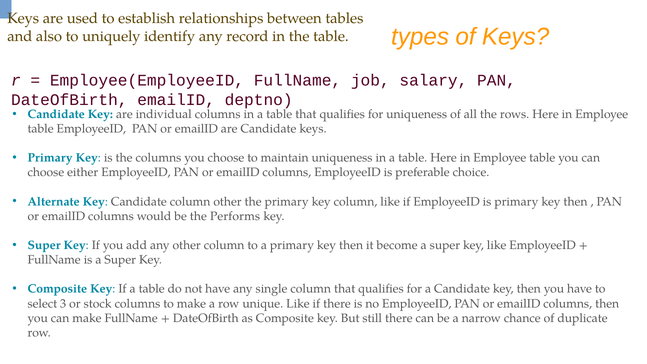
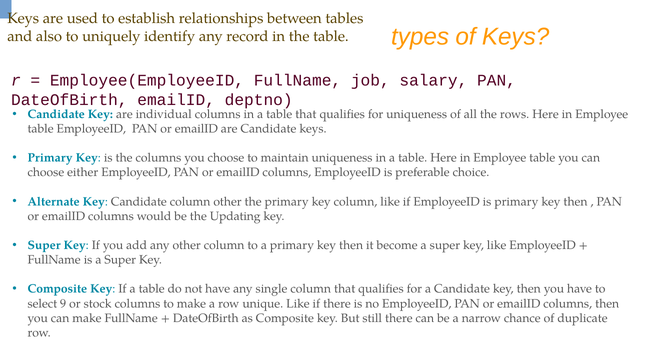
Performs: Performs -> Updating
3: 3 -> 9
